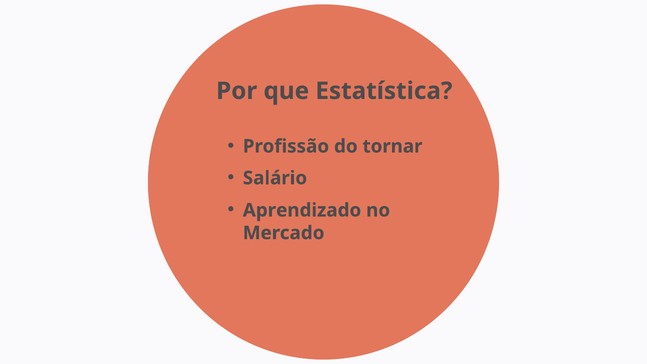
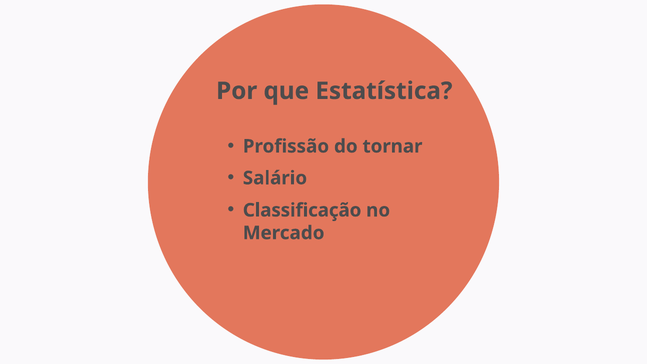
Aprendizado: Aprendizado -> Classificação
